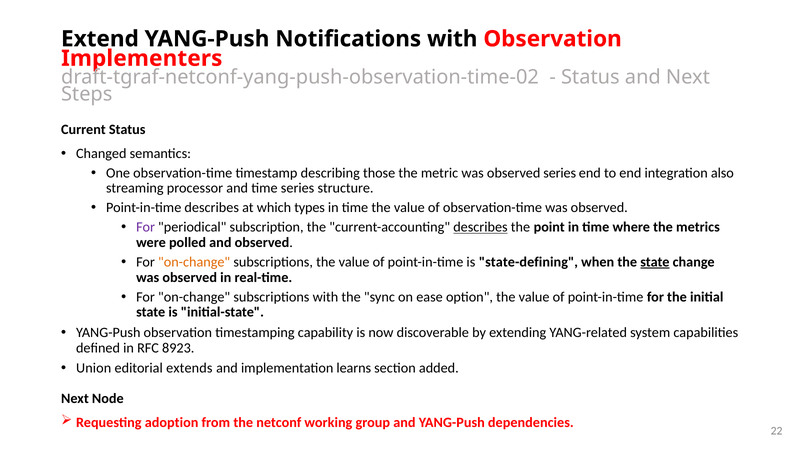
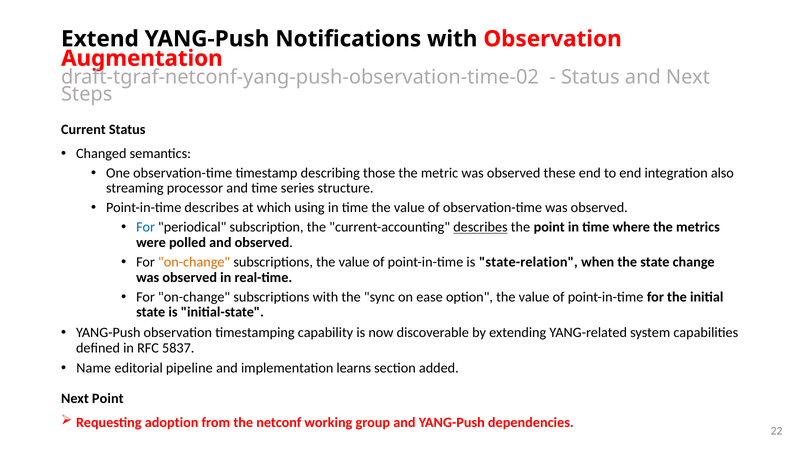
Implementers: Implementers -> Augmentation
observed series: series -> these
types: types -> using
For at (146, 227) colour: purple -> blue
state-defining: state-defining -> state-relation
state at (655, 262) underline: present -> none
8923: 8923 -> 5837
Union: Union -> Name
extends: extends -> pipeline
Next Node: Node -> Point
